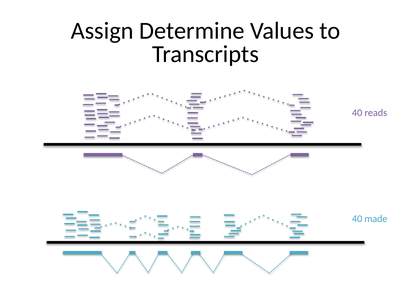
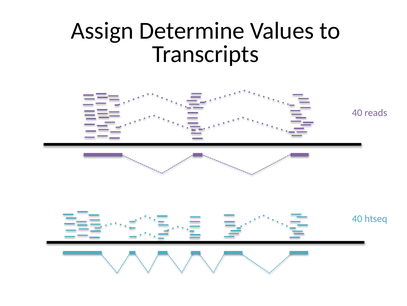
made: made -> htseq
